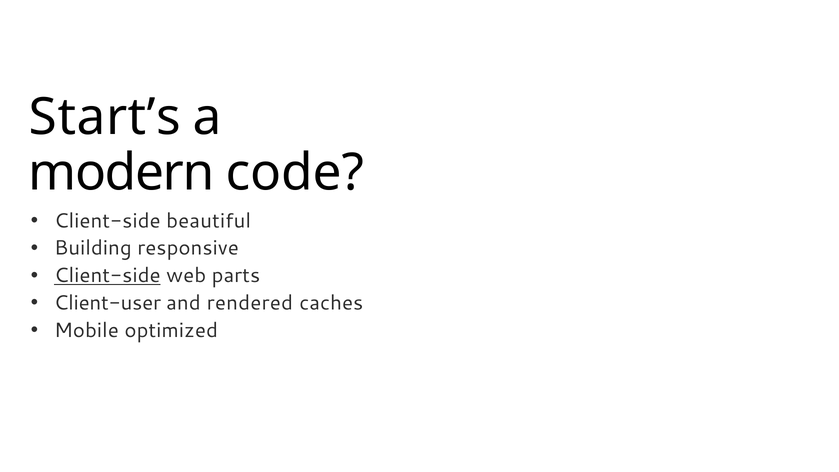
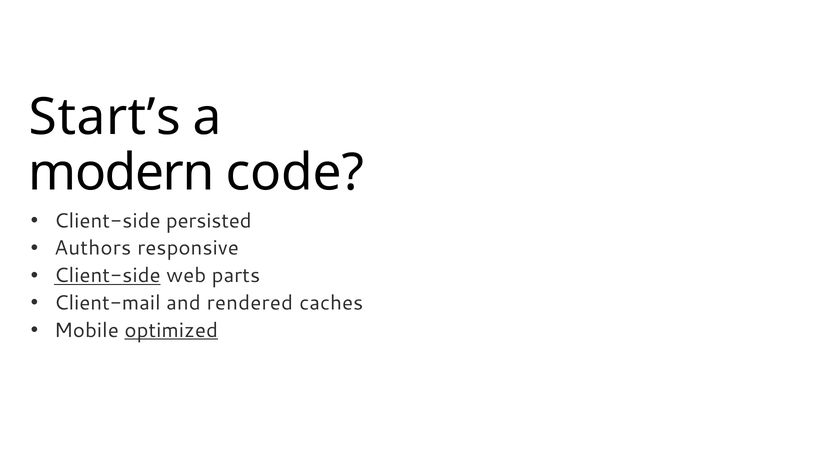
beautiful: beautiful -> persisted
Building: Building -> Authors
Client-user: Client-user -> Client-mail
optimized underline: none -> present
